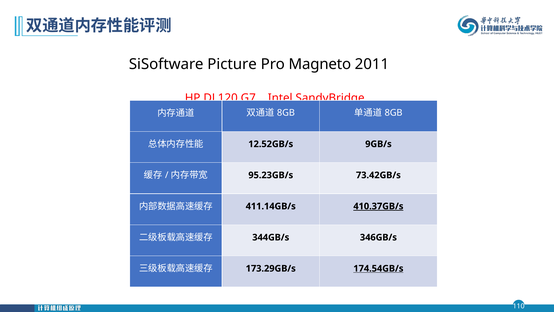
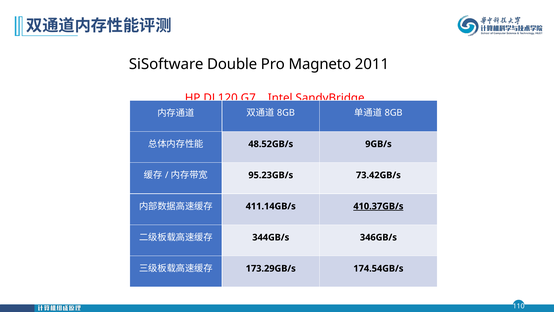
Picture: Picture -> Double
12.52GB/s: 12.52GB/s -> 48.52GB/s
174.54GB/s underline: present -> none
